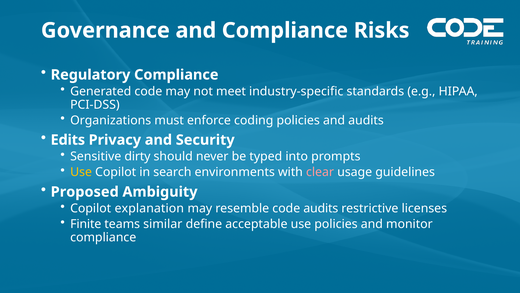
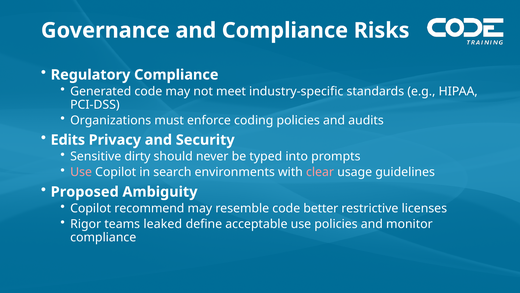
Use at (81, 172) colour: yellow -> pink
explanation: explanation -> recommend
code audits: audits -> better
Finite: Finite -> Rigor
similar: similar -> leaked
